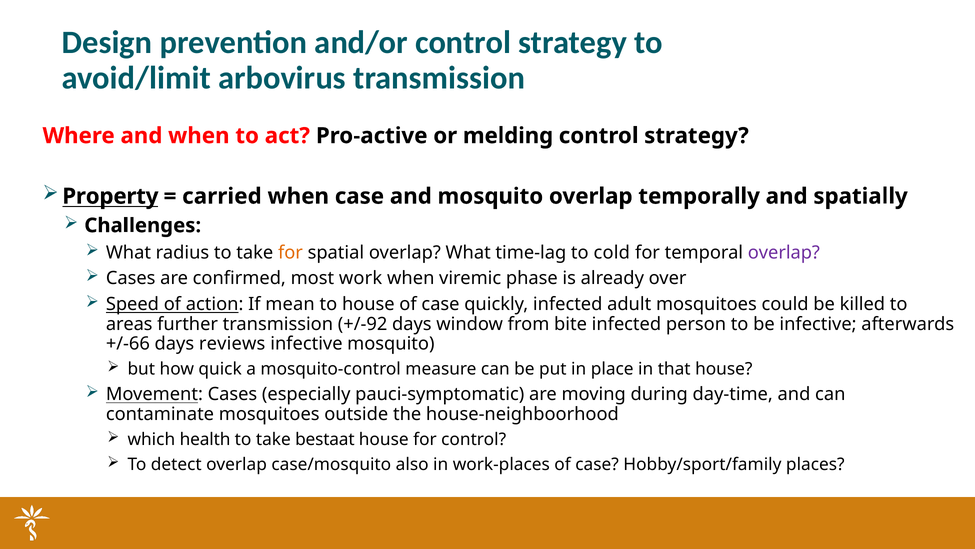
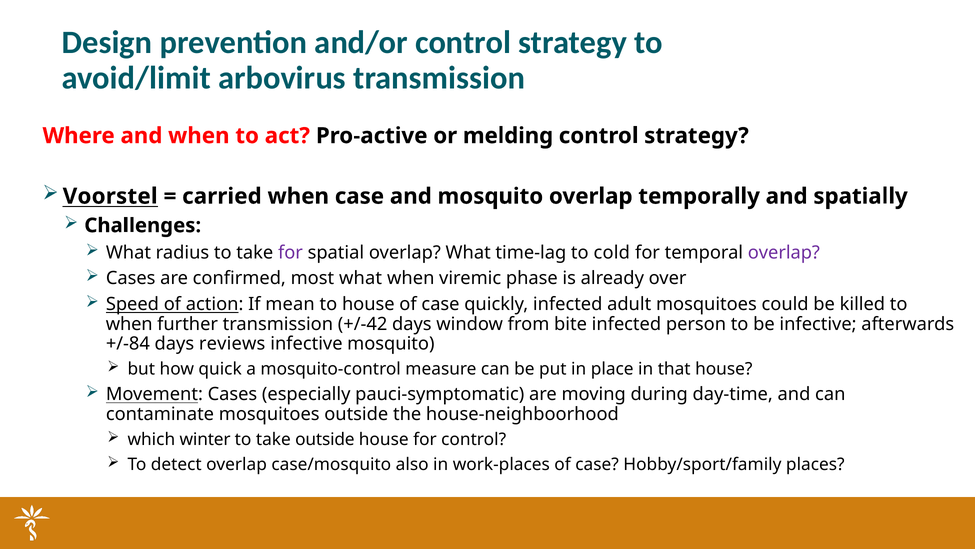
Property: Property -> Voorstel
for at (290, 252) colour: orange -> purple
most work: work -> what
areas at (129, 324): areas -> when
+/-92: +/-92 -> +/-42
+/-66: +/-66 -> +/-84
health: health -> winter
take bestaat: bestaat -> outside
